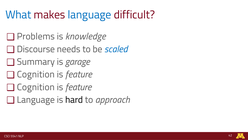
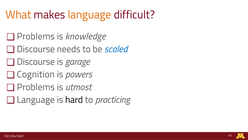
What colour: blue -> orange
language at (90, 15) colour: blue -> orange
Summary at (36, 62): Summary -> Discourse
feature at (79, 74): feature -> powers
Cognition at (36, 87): Cognition -> Problems
feature at (78, 87): feature -> utmost
approach: approach -> practicing
